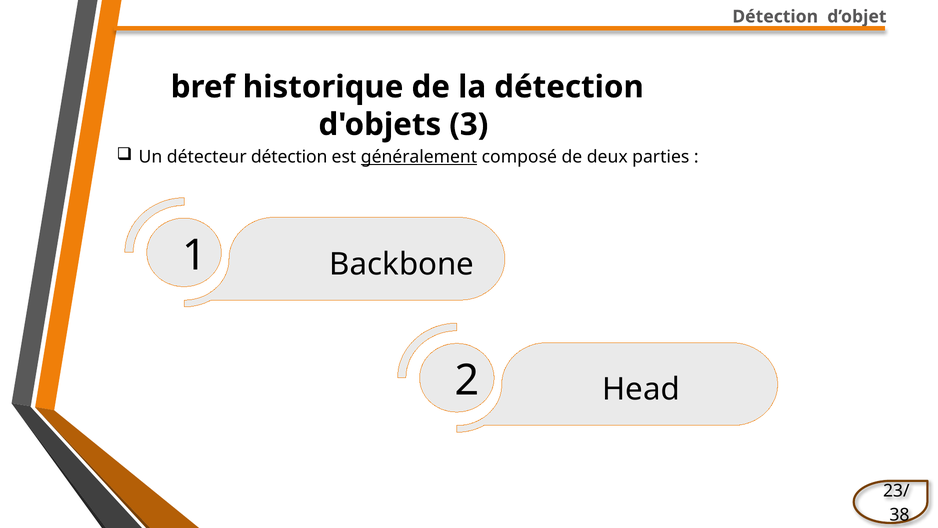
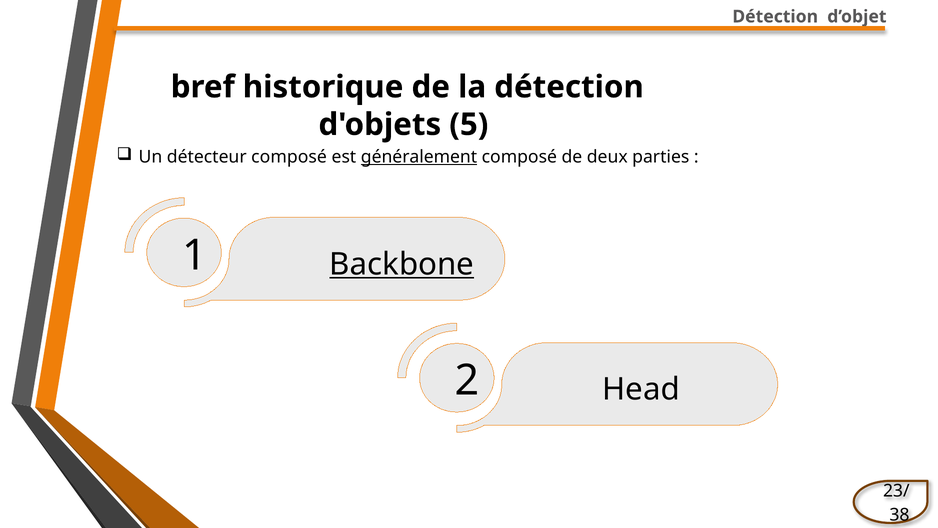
3: 3 -> 5
détecteur détection: détection -> composé
Backbone underline: none -> present
